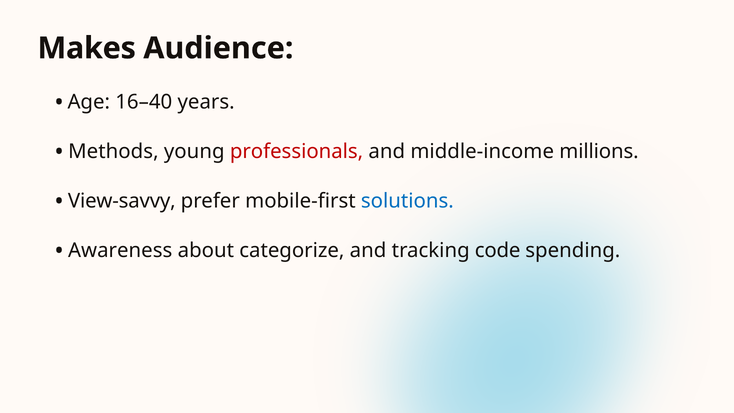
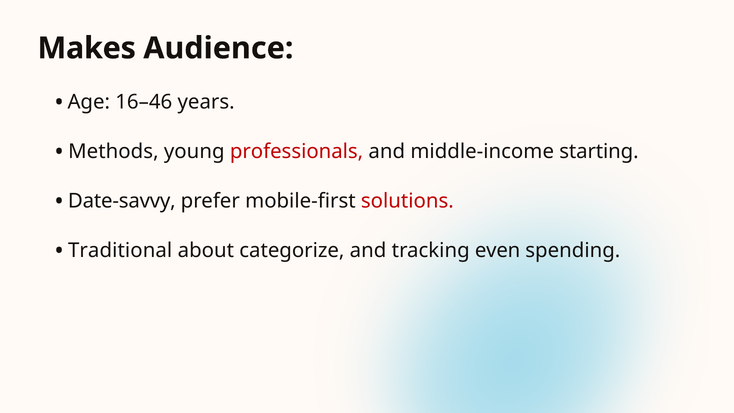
16–40: 16–40 -> 16–46
millions: millions -> starting
View-savvy: View-savvy -> Date-savvy
solutions colour: blue -> red
Awareness: Awareness -> Traditional
code: code -> even
